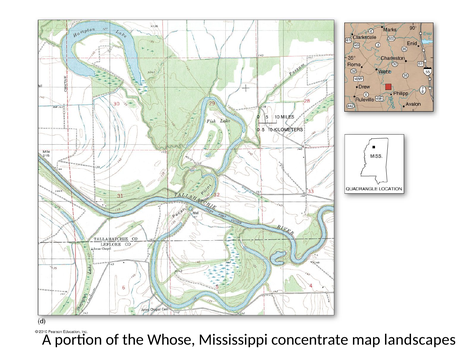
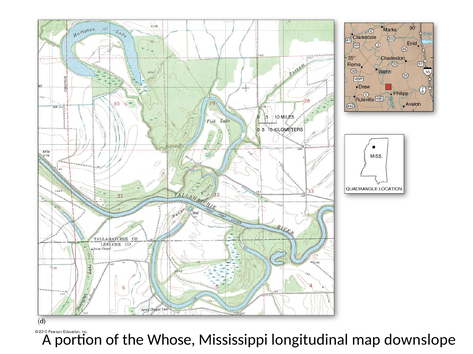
concentrate: concentrate -> longitudinal
landscapes: landscapes -> downslope
